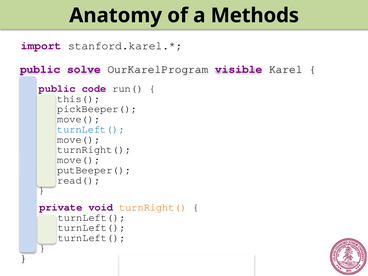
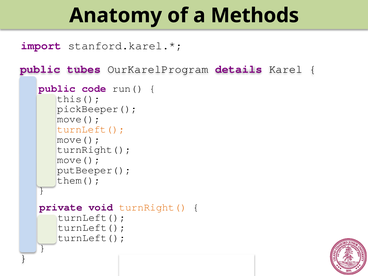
solve: solve -> tubes
visible: visible -> details
turnLeft( at (91, 129) colour: blue -> orange
read(: read( -> them(
